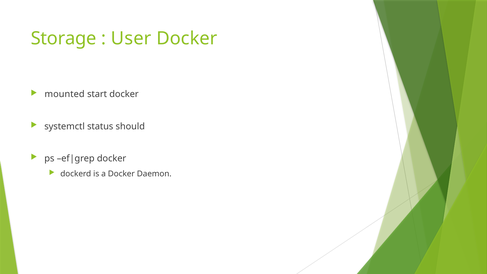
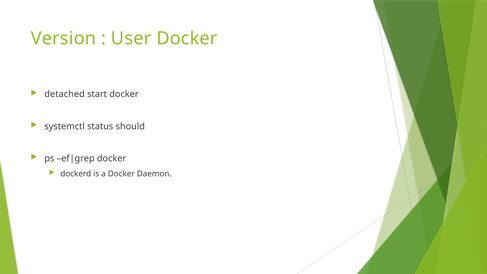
Storage: Storage -> Version
mounted: mounted -> detached
